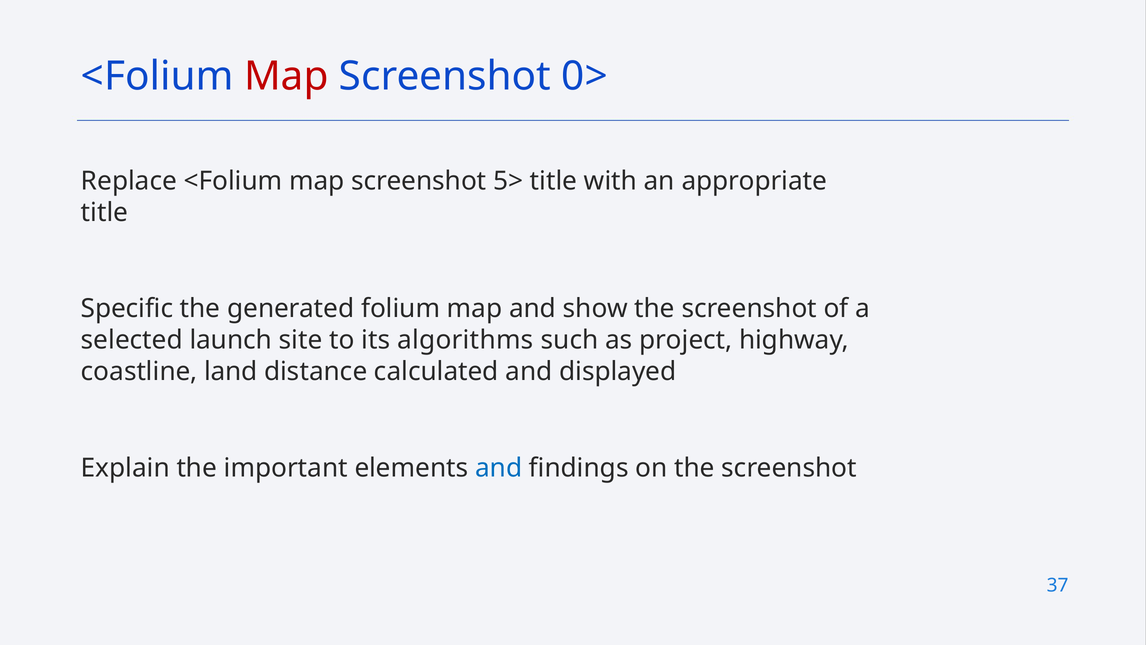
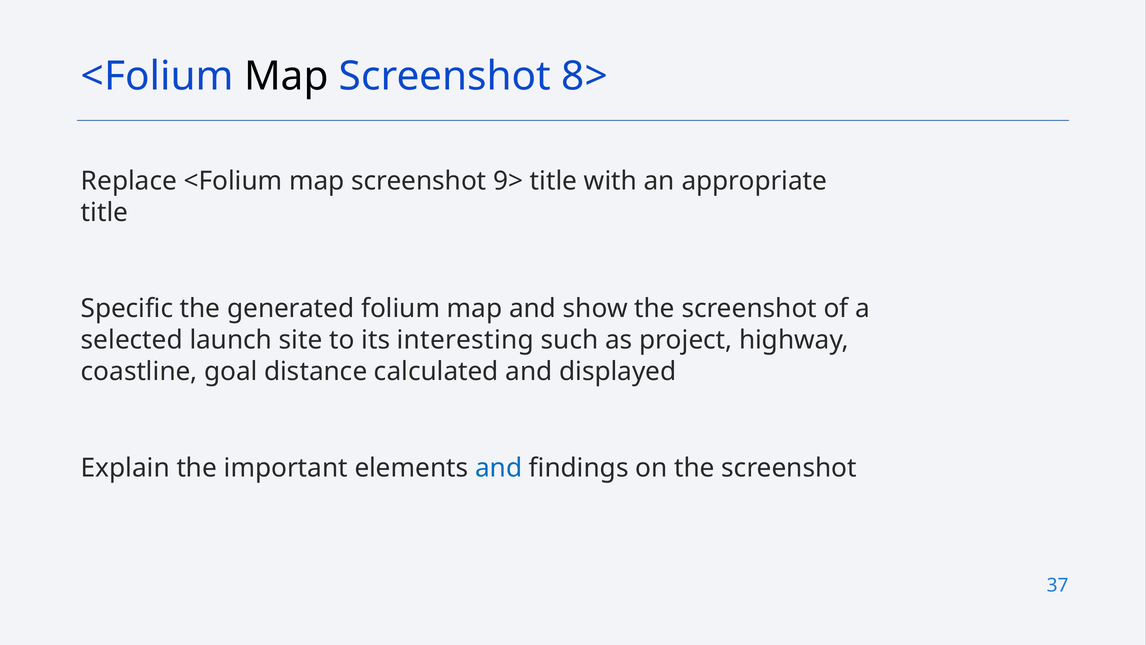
Map at (286, 77) colour: red -> black
0>: 0> -> 8>
5>: 5> -> 9>
algorithms: algorithms -> interesting
land: land -> goal
